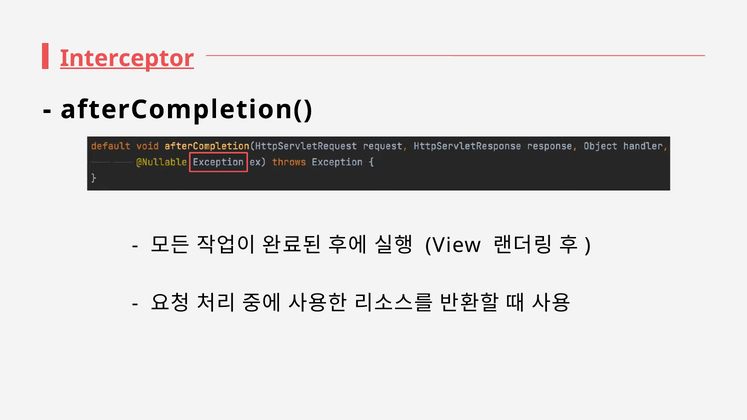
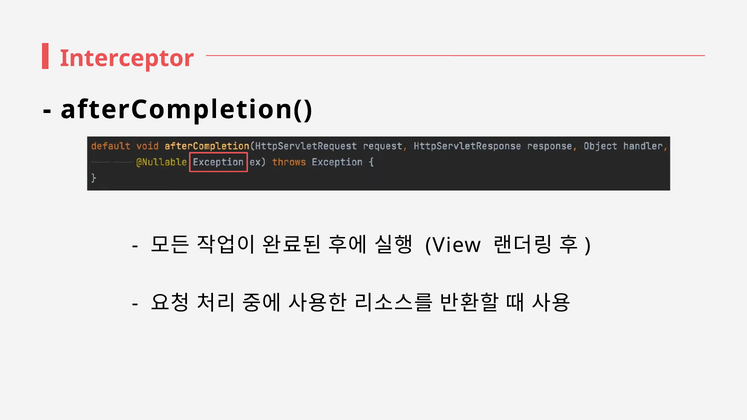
Interceptor underline: present -> none
